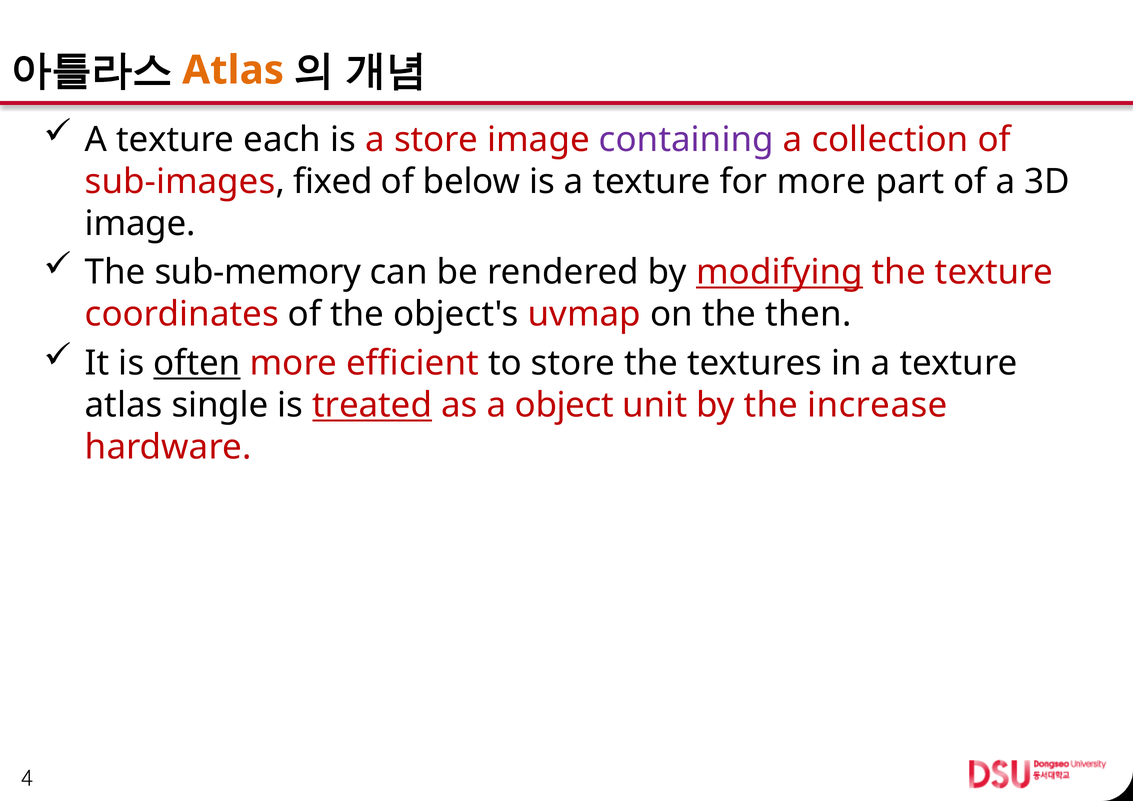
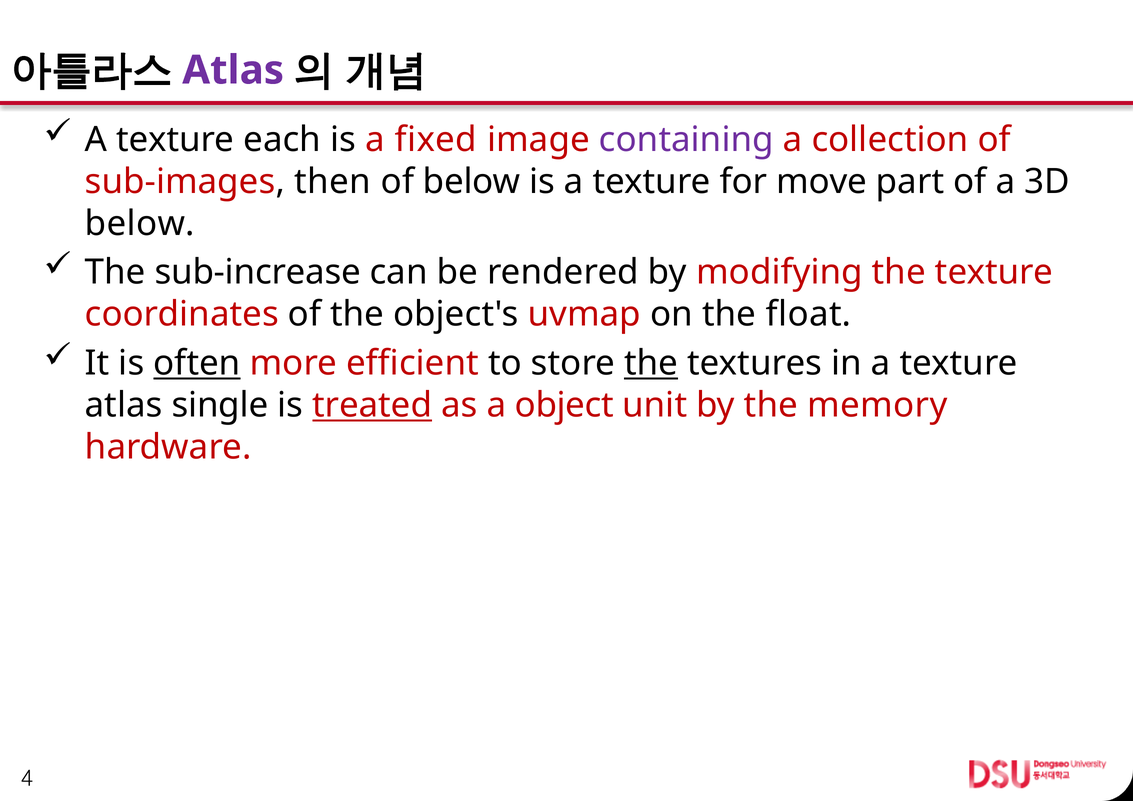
Atlas at (233, 70) colour: orange -> purple
a store: store -> fixed
fixed: fixed -> then
for more: more -> move
image at (140, 224): image -> below
sub-memory: sub-memory -> sub-increase
modifying underline: present -> none
then: then -> float
the at (651, 363) underline: none -> present
increase: increase -> memory
